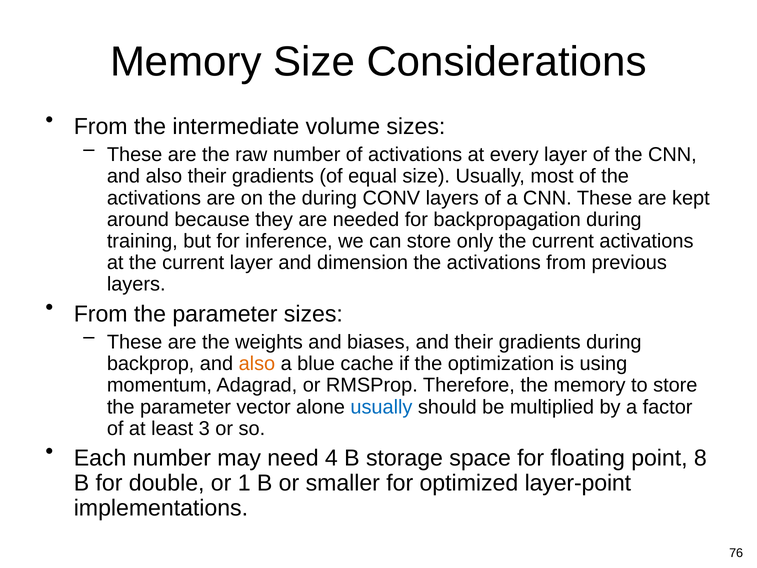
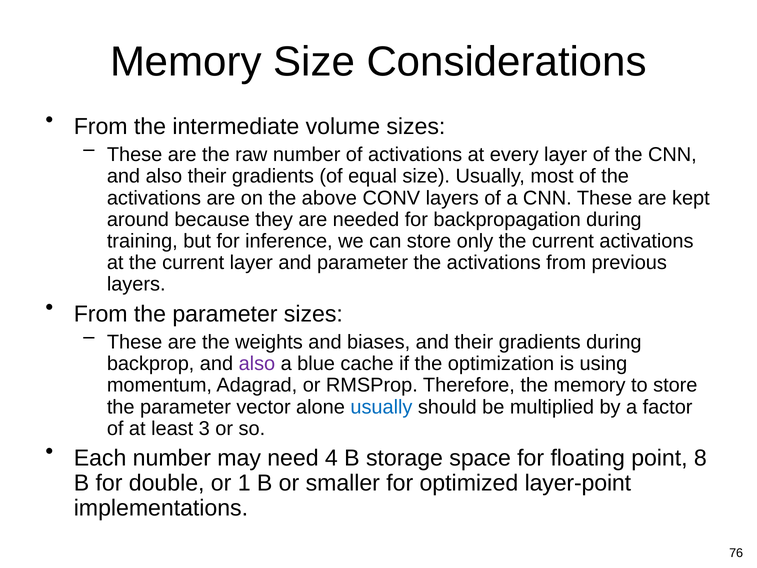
the during: during -> above
and dimension: dimension -> parameter
also at (257, 364) colour: orange -> purple
